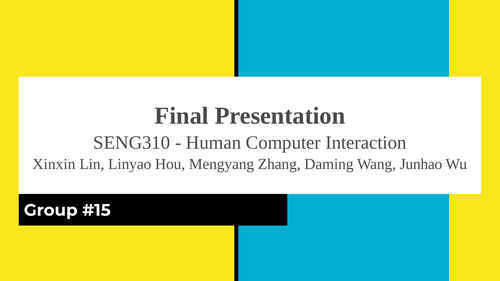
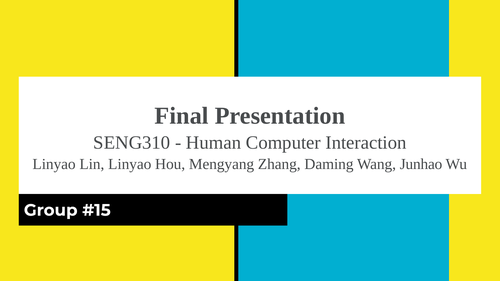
Xinxin at (54, 164): Xinxin -> Linyao
